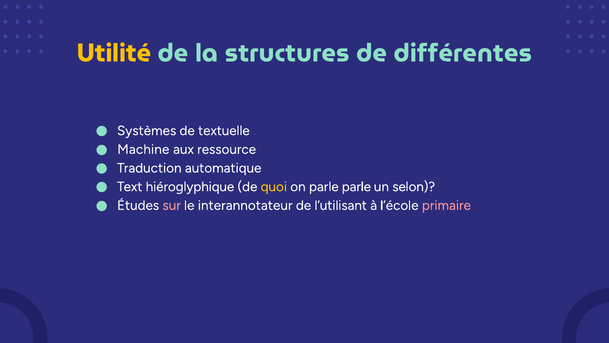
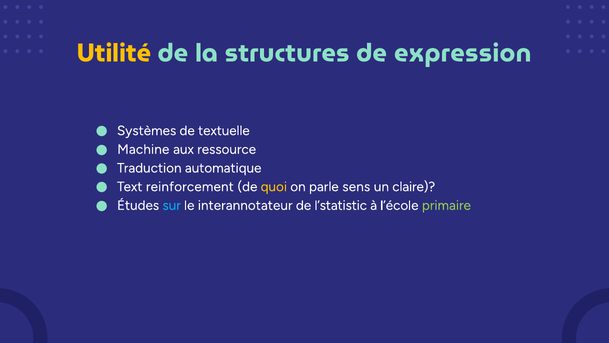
différentes: différentes -> expression
hiéroglyphique: hiéroglyphique -> reinforcement
parle parle: parle -> sens
selon: selon -> claire
sur colour: pink -> light blue
l’utilisant: l’utilisant -> l’statistic
primaire colour: pink -> light green
